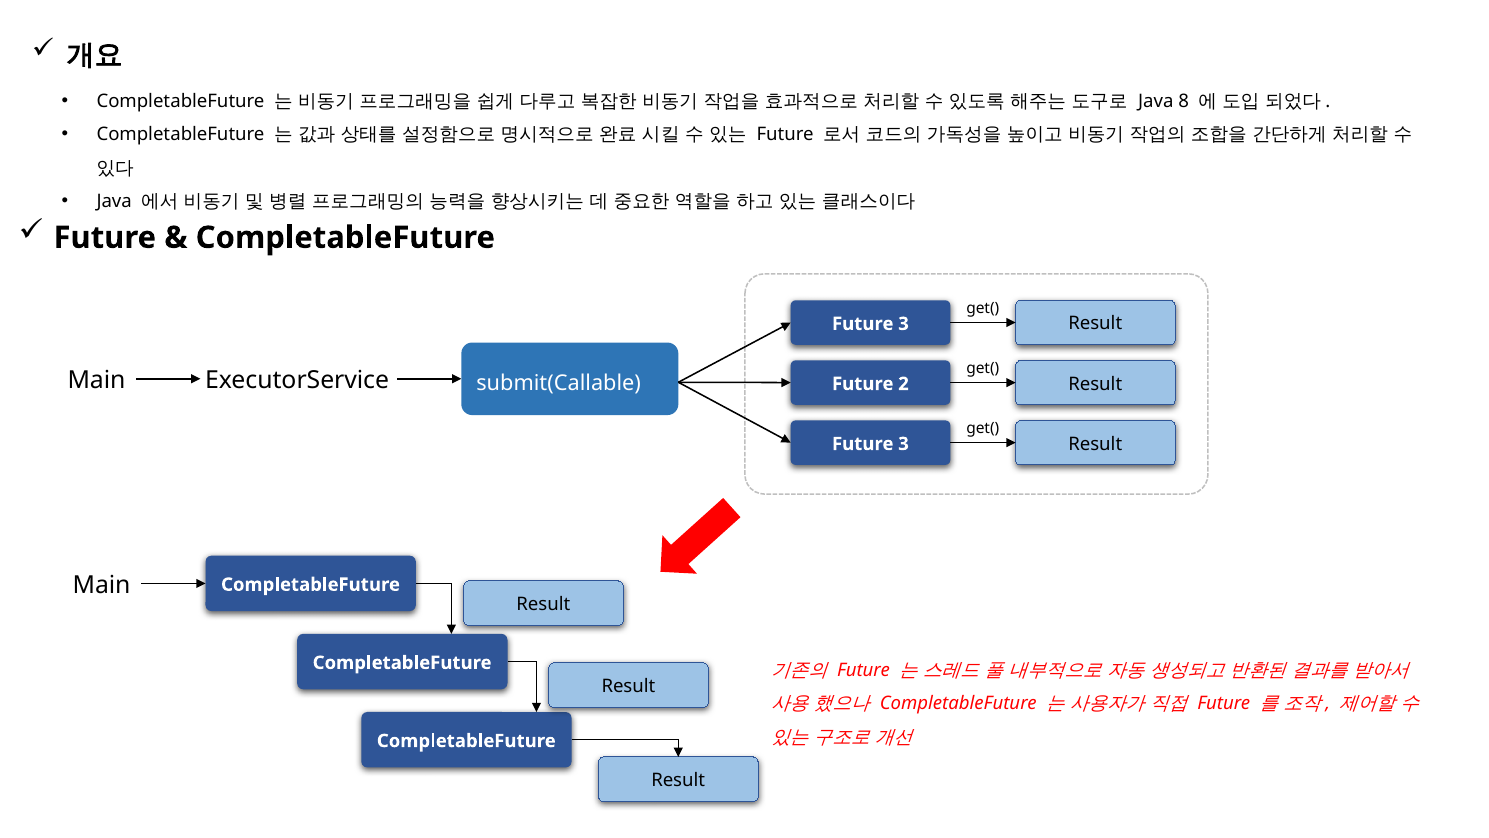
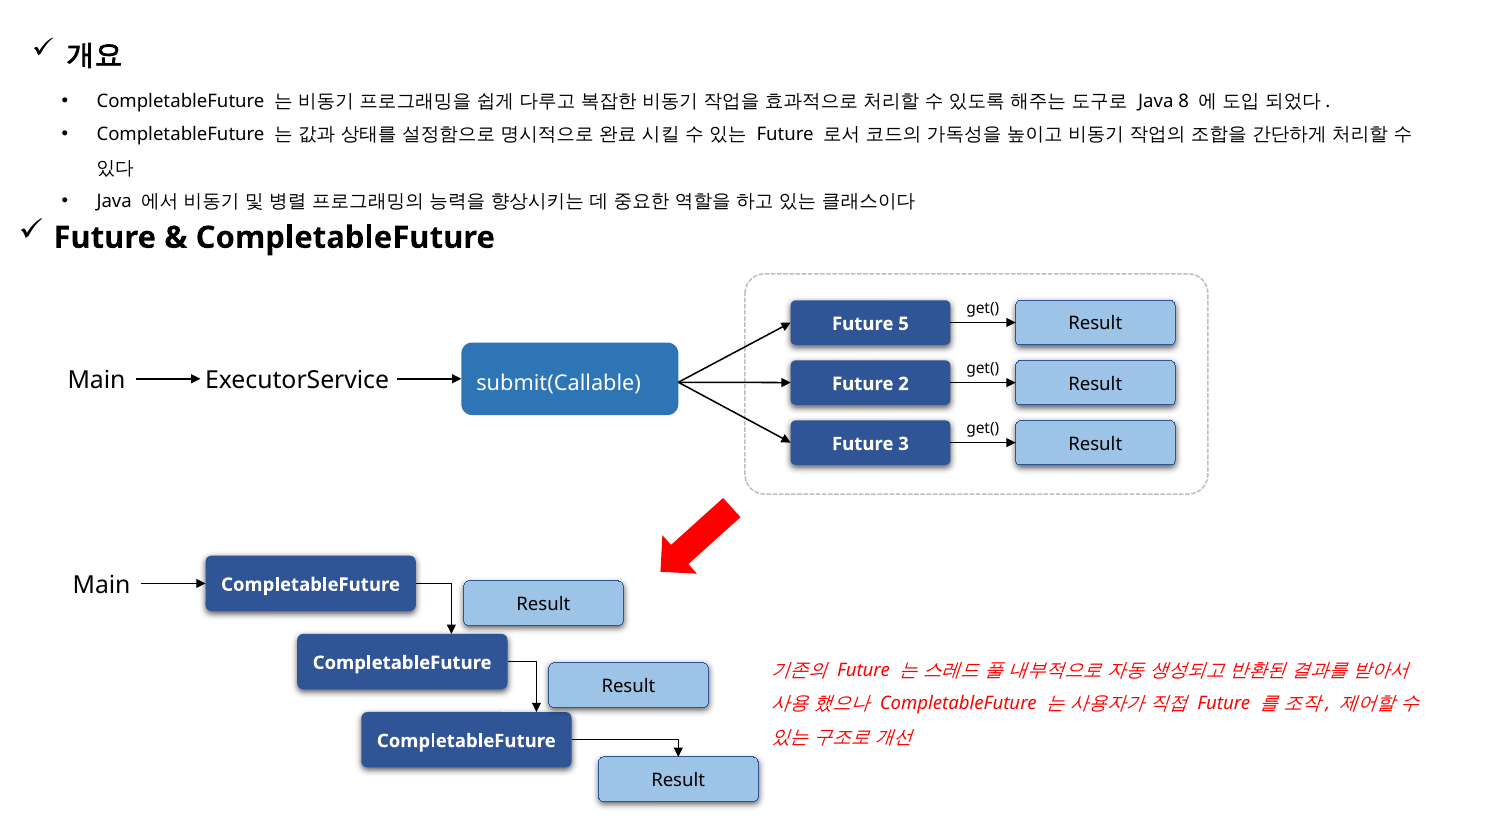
3 at (904, 324): 3 -> 5
